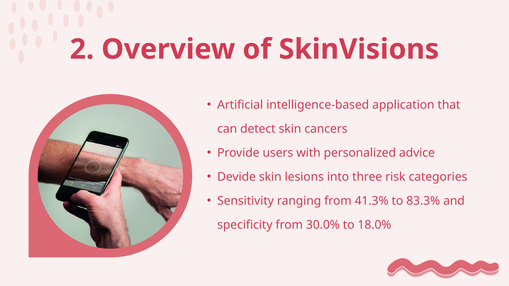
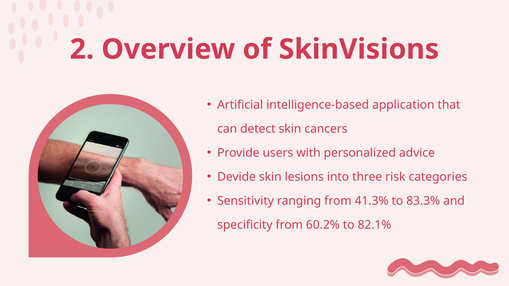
30.0%: 30.0% -> 60.2%
18.0%: 18.0% -> 82.1%
